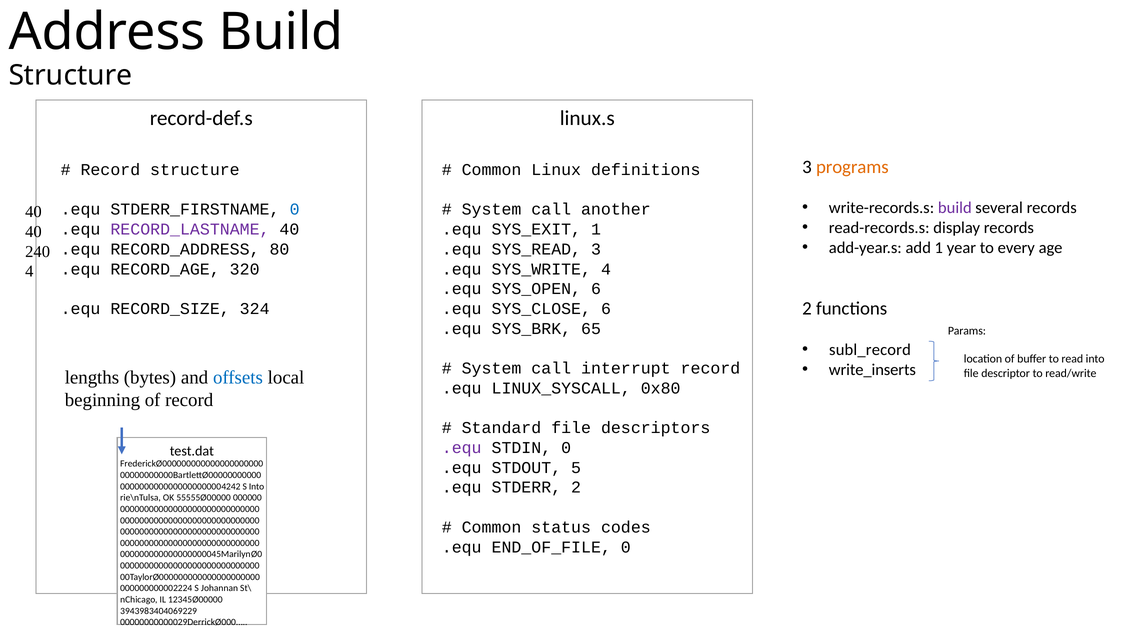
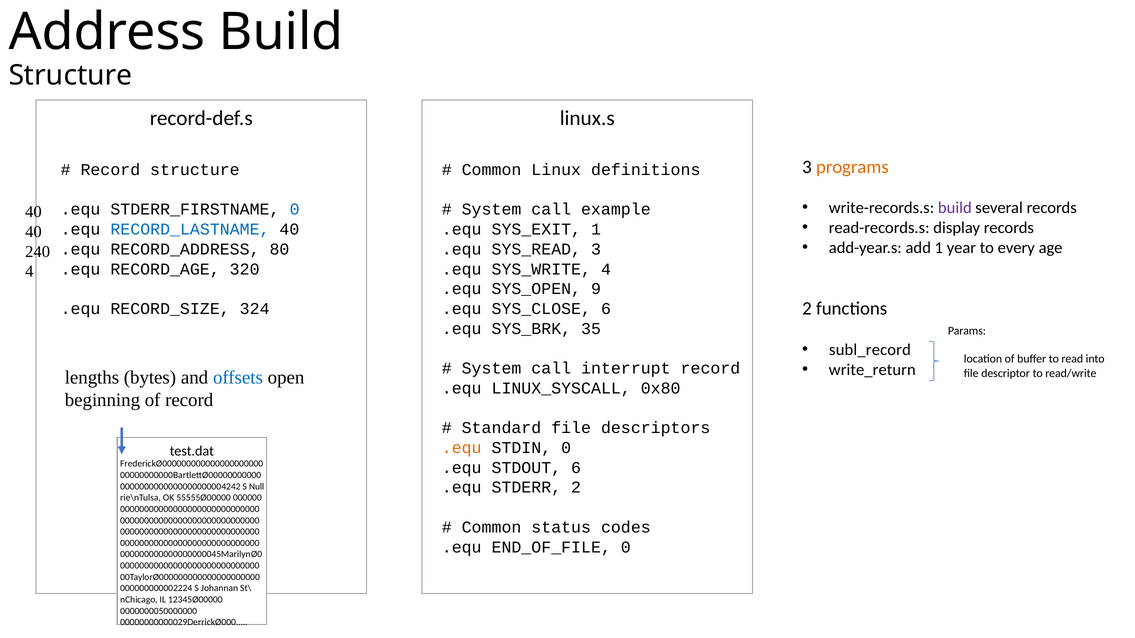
another: another -> example
RECORD_LASTNAME colour: purple -> blue
SYS_OPEN 6: 6 -> 9
65: 65 -> 35
write_inserts: write_inserts -> write_return
local: local -> open
.equ at (462, 448) colour: purple -> orange
STDOUT 5: 5 -> 6
S Into: Into -> Null
3943983404069229: 3943983404069229 -> 0000000050000000
